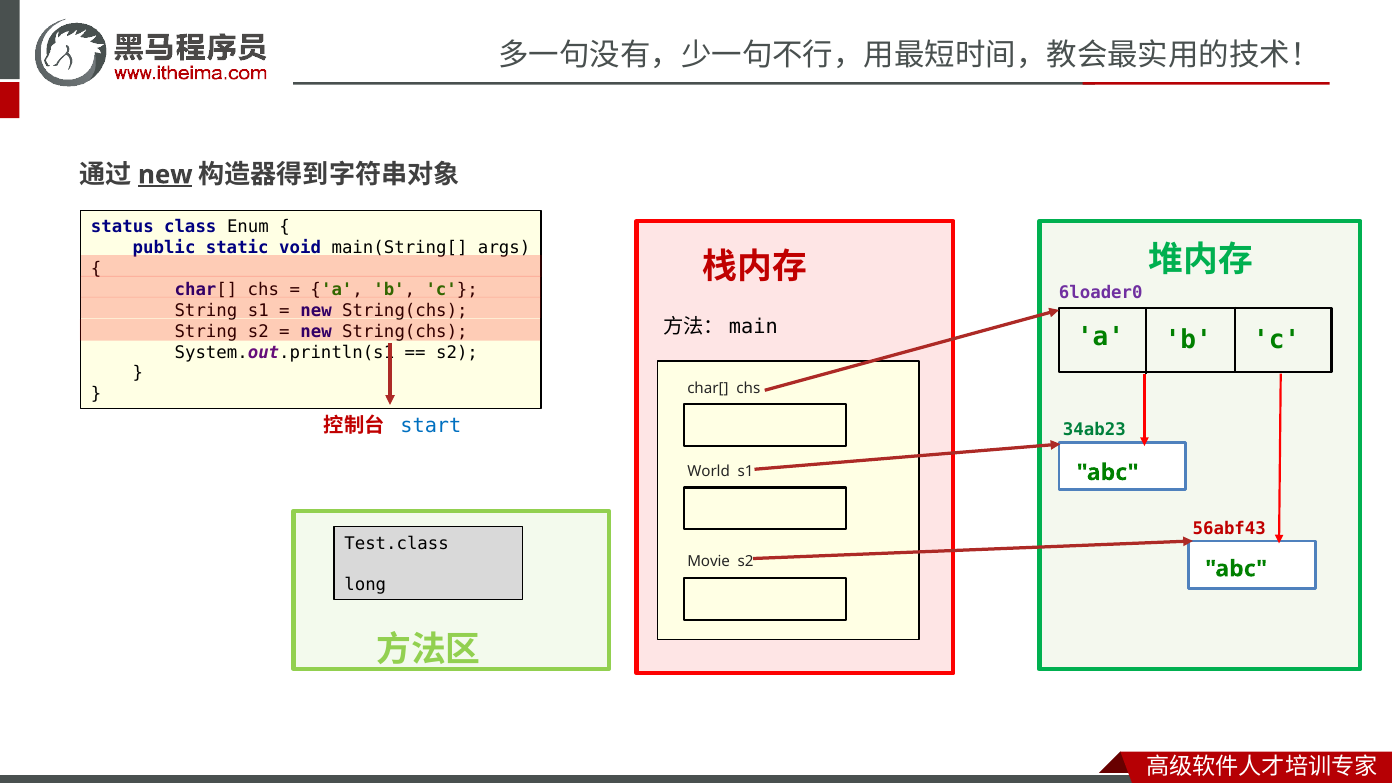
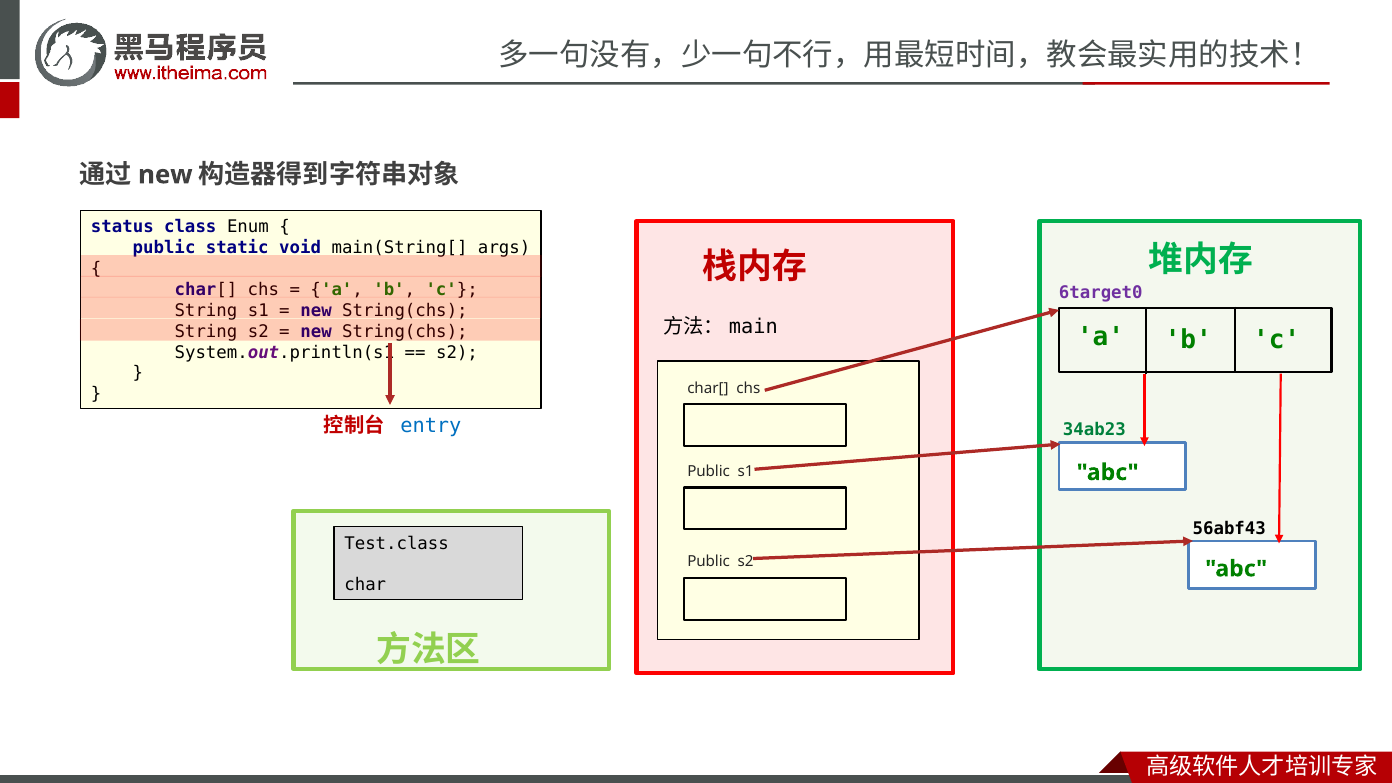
new at (165, 175) underline: present -> none
6loader0: 6loader0 -> 6target0
start: start -> entry
World at (709, 471): World -> Public
56abf43 colour: red -> black
Movie at (709, 561): Movie -> Public
long: long -> char
